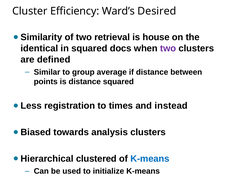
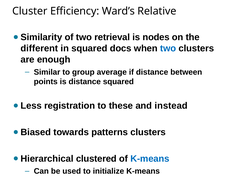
Desired: Desired -> Relative
house: house -> nodes
identical: identical -> different
two at (168, 48) colour: purple -> blue
defined: defined -> enough
times: times -> these
analysis: analysis -> patterns
